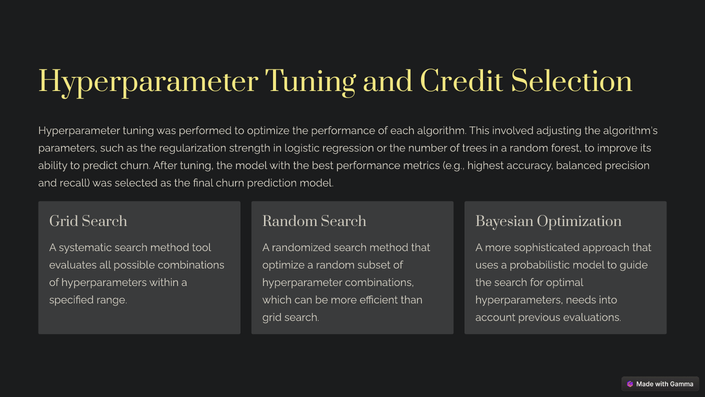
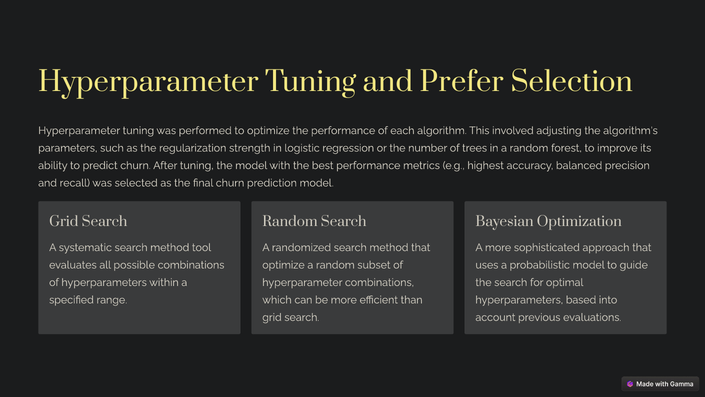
Credit: Credit -> Prefer
needs: needs -> based
